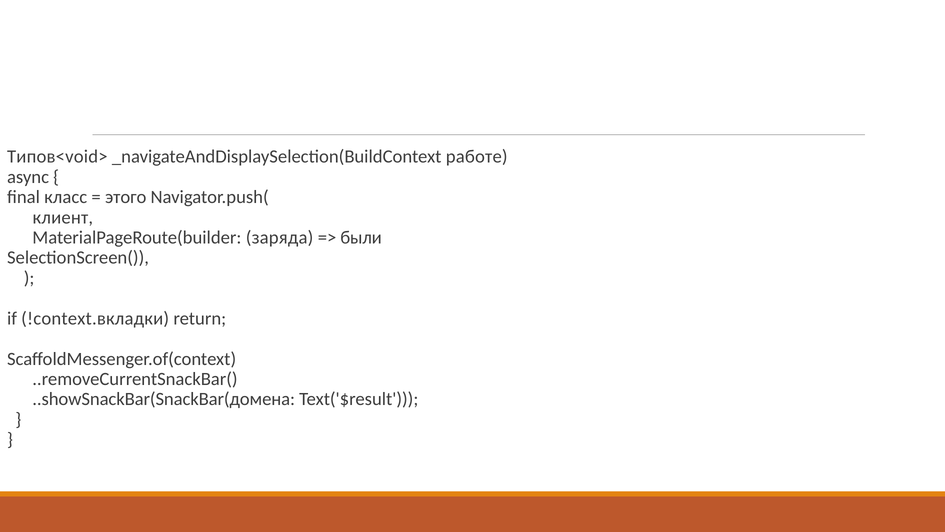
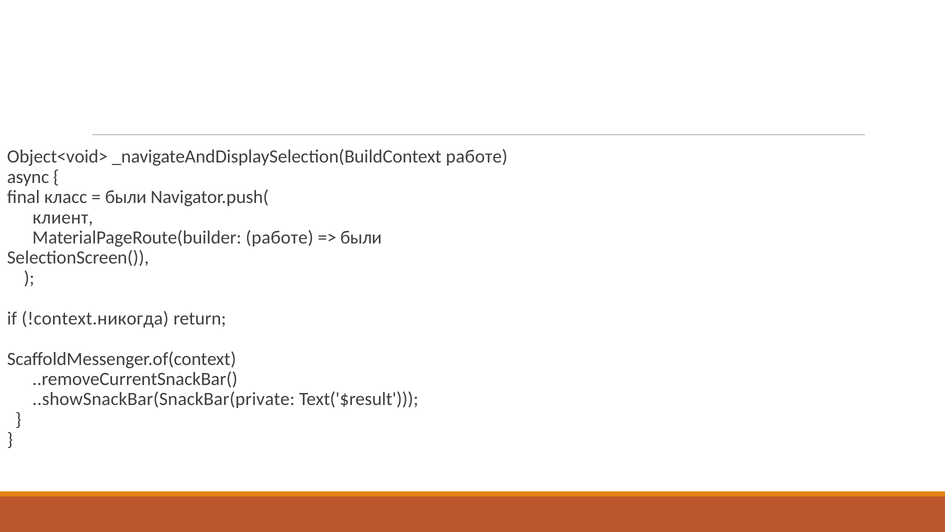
Типов<void>: Типов<void> -> Object<void>
этого at (126, 197): этого -> были
MaterialPageRoute(builder заряда: заряда -> работе
!context.вкладки: !context.вкладки -> !context.никогда
..showSnackBar(SnackBar(домена: ..showSnackBar(SnackBar(домена -> ..showSnackBar(SnackBar(private
